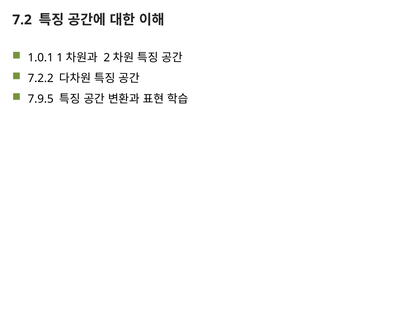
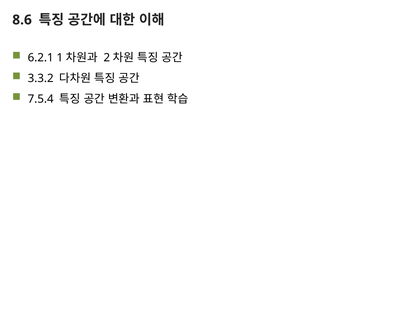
7.2: 7.2 -> 8.6
1.0.1: 1.0.1 -> 6.2.1
7.2.2: 7.2.2 -> 3.3.2
7.9.5: 7.9.5 -> 7.5.4
